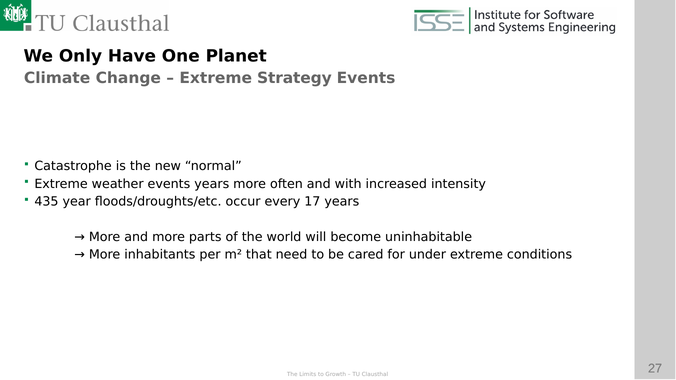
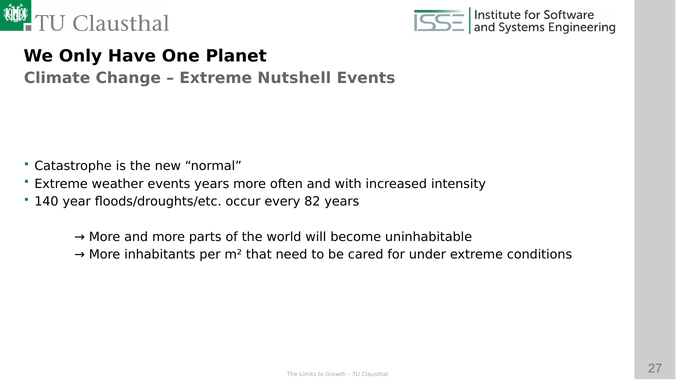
Strategy: Strategy -> Nutshell
435: 435 -> 140
17: 17 -> 82
